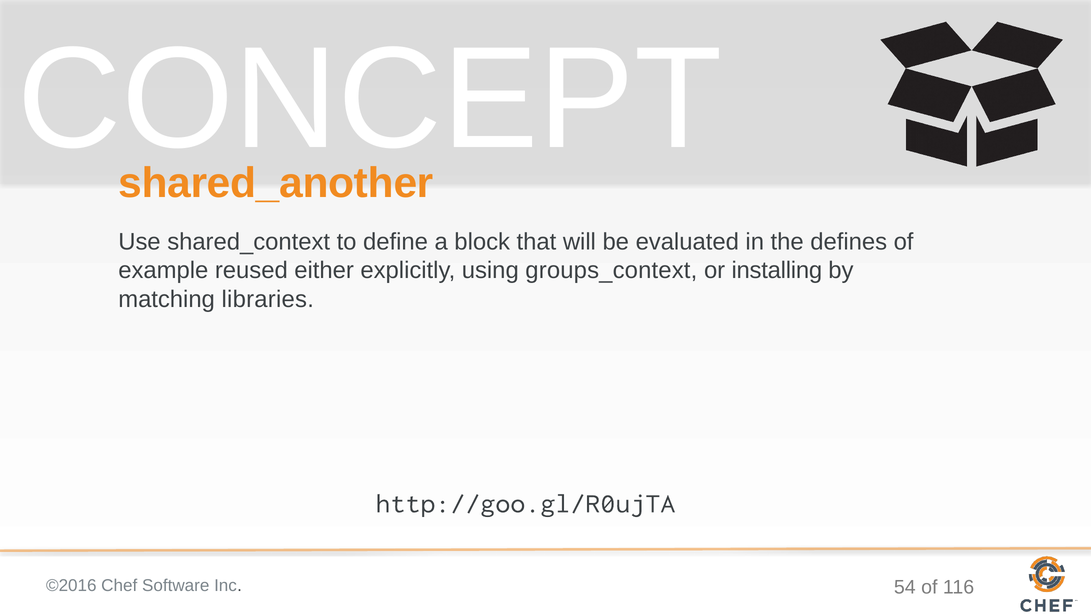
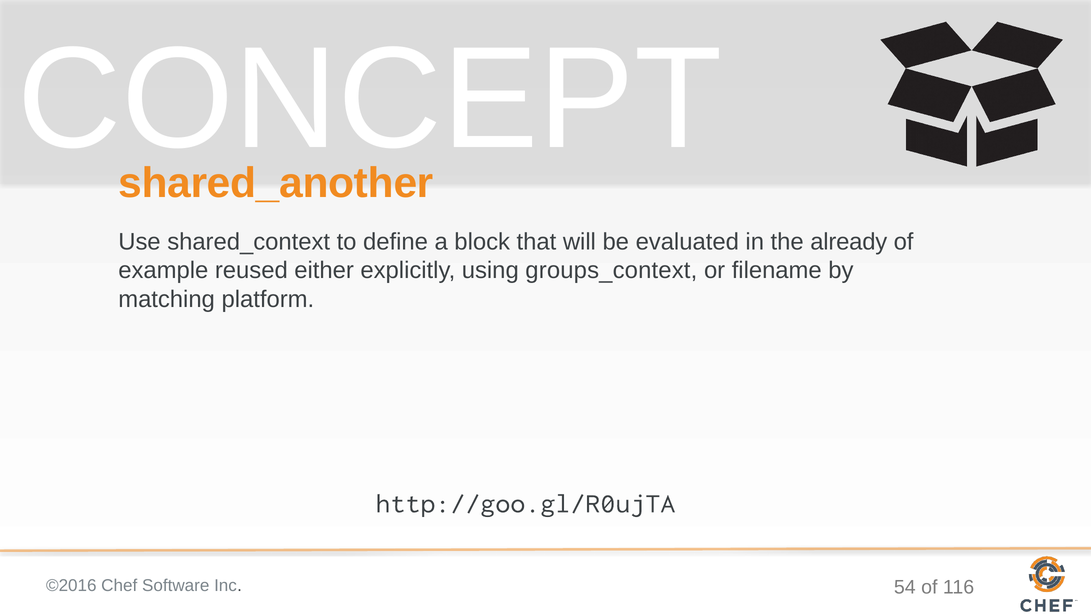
defines: defines -> already
installing: installing -> filename
libraries: libraries -> platform
